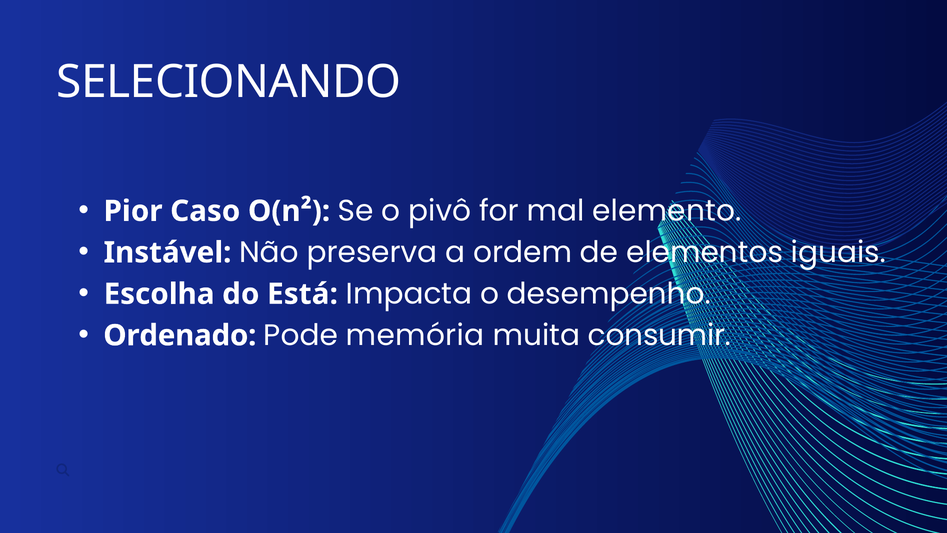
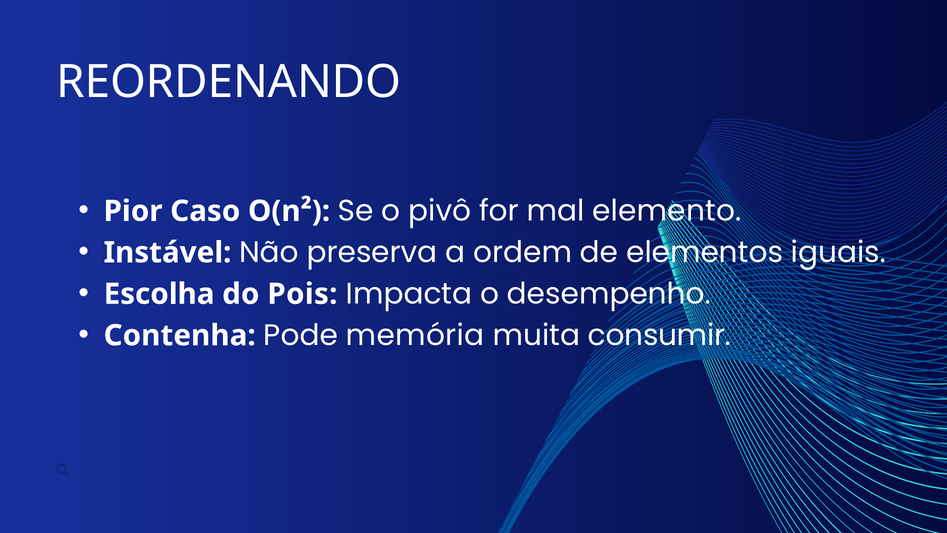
SELECIONANDO: SELECIONANDO -> REORDENANDO
Está: Está -> Pois
Ordenado: Ordenado -> Contenha
